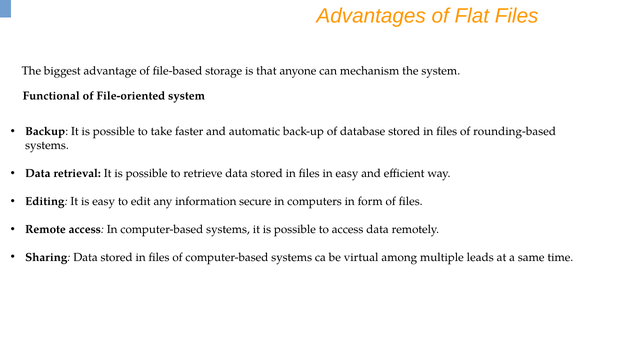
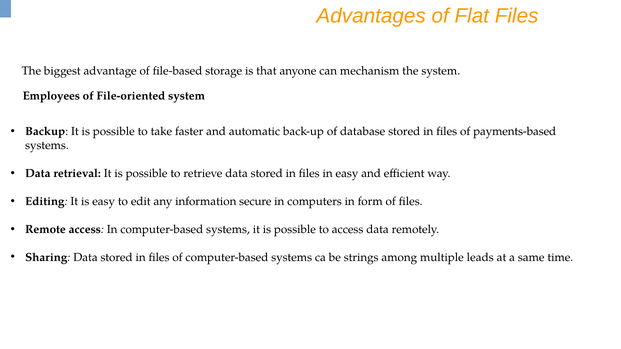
Functional: Functional -> Employees
rounding-based: rounding-based -> payments-based
virtual: virtual -> strings
